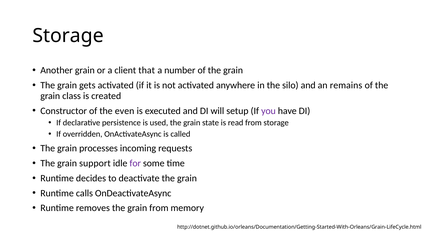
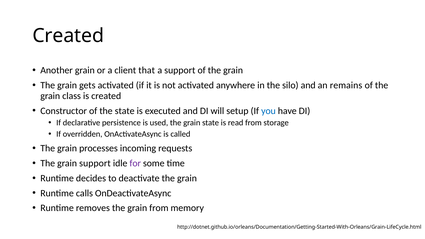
Storage at (68, 36): Storage -> Created
a number: number -> support
the even: even -> state
you colour: purple -> blue
